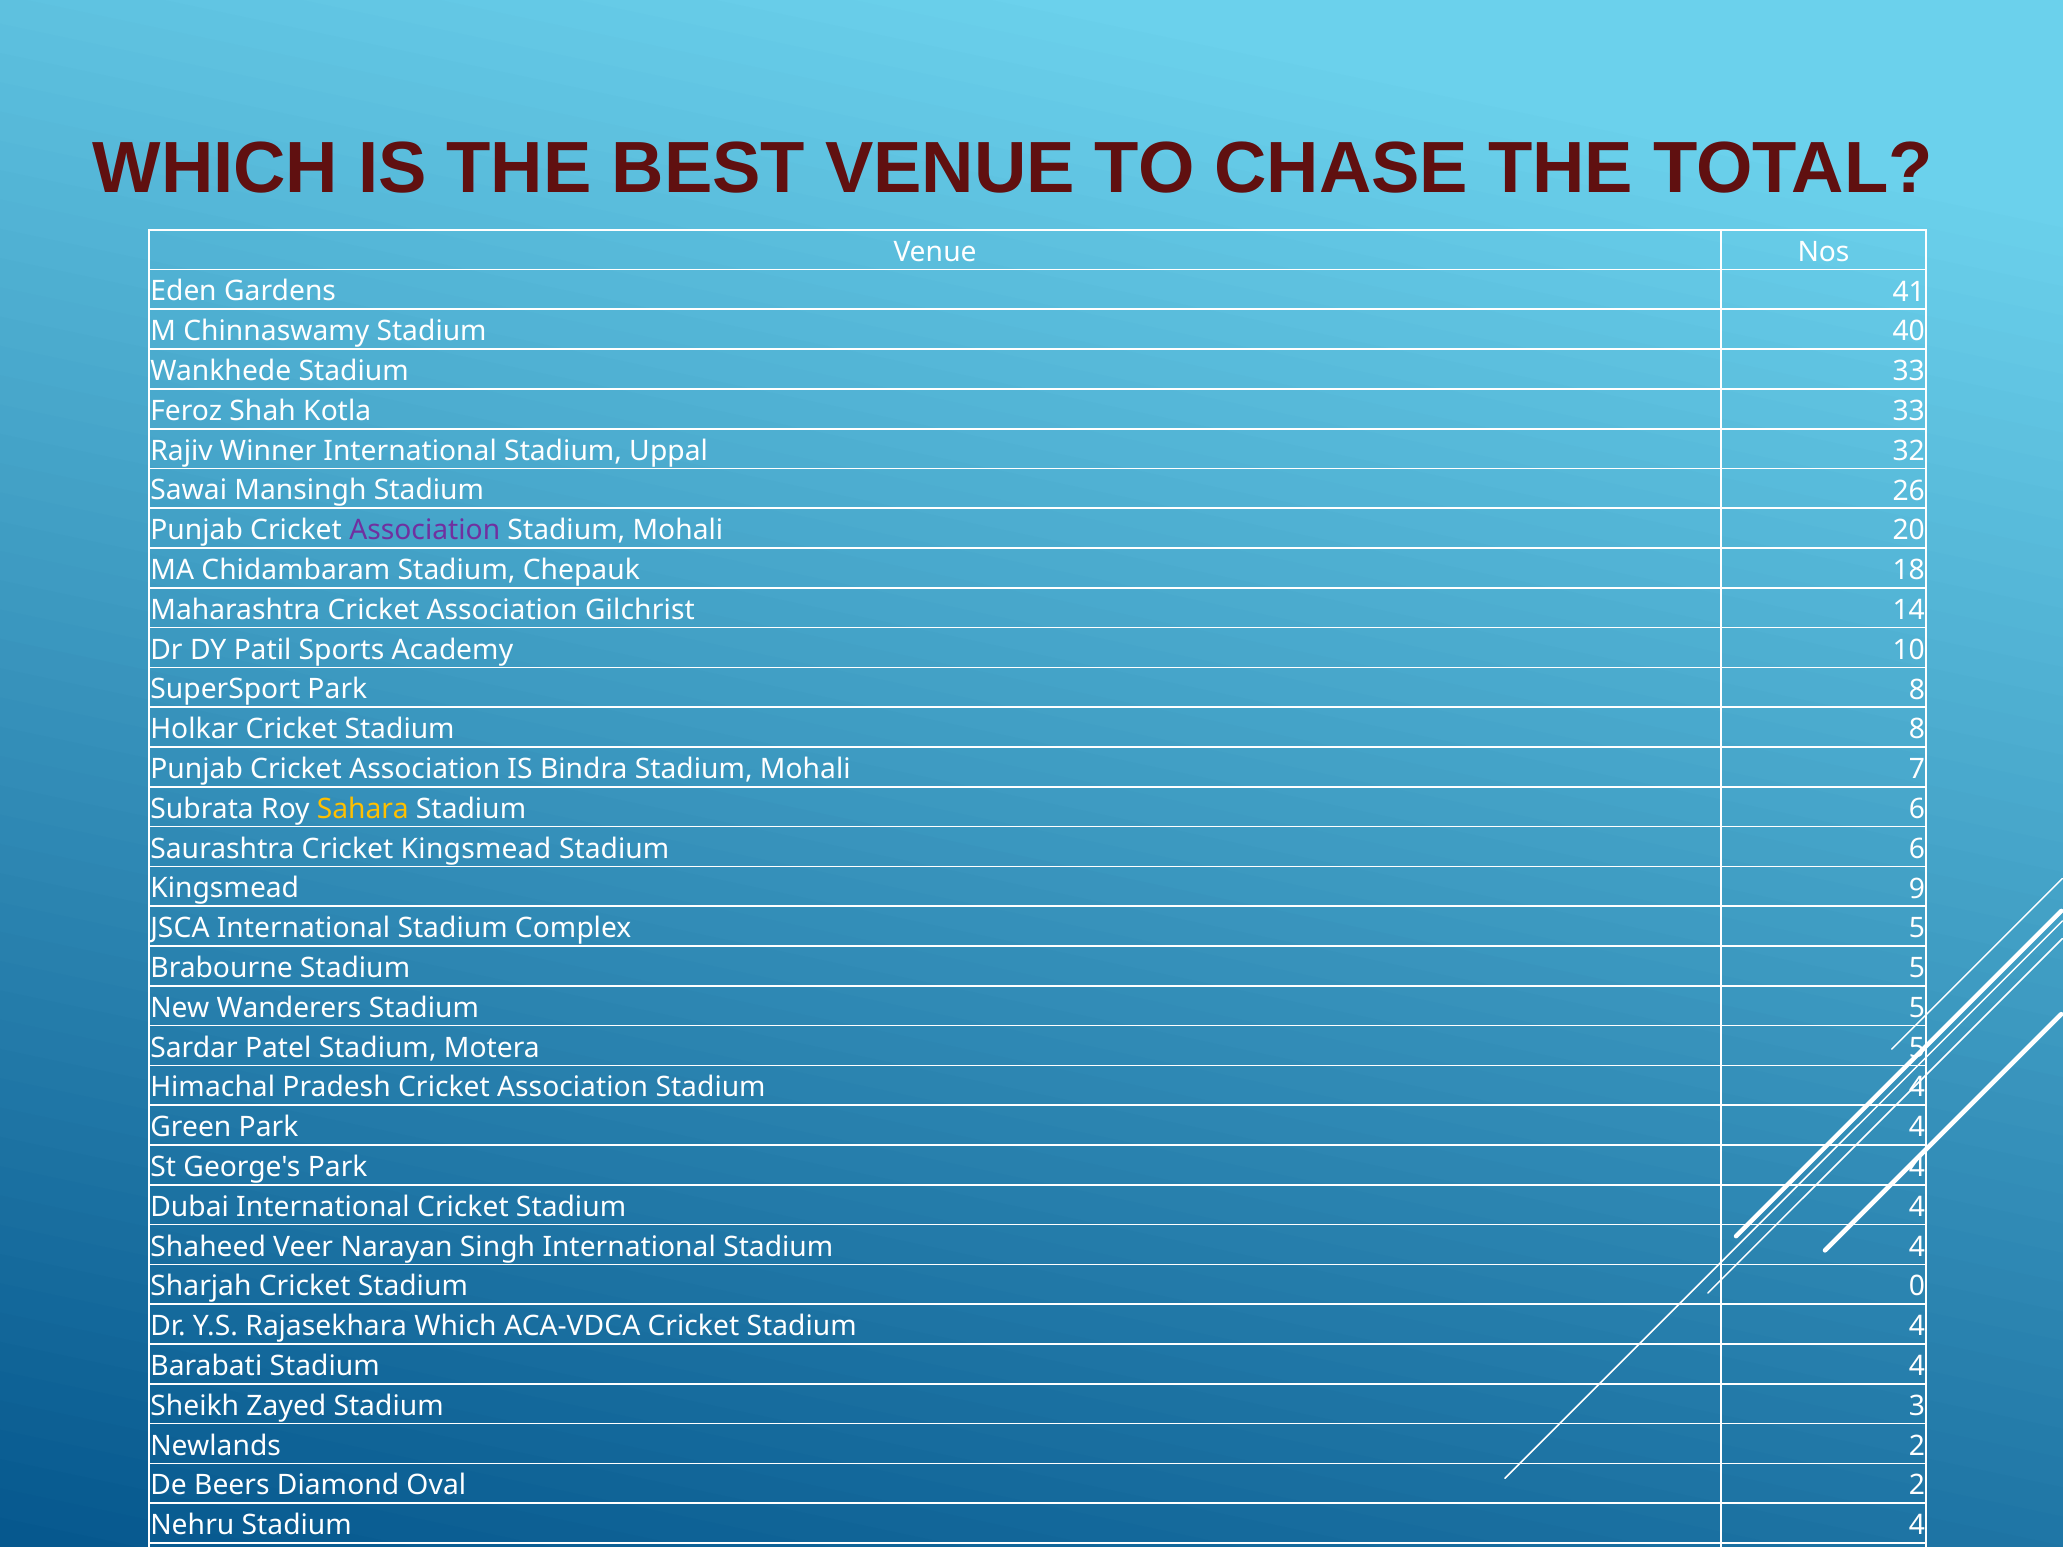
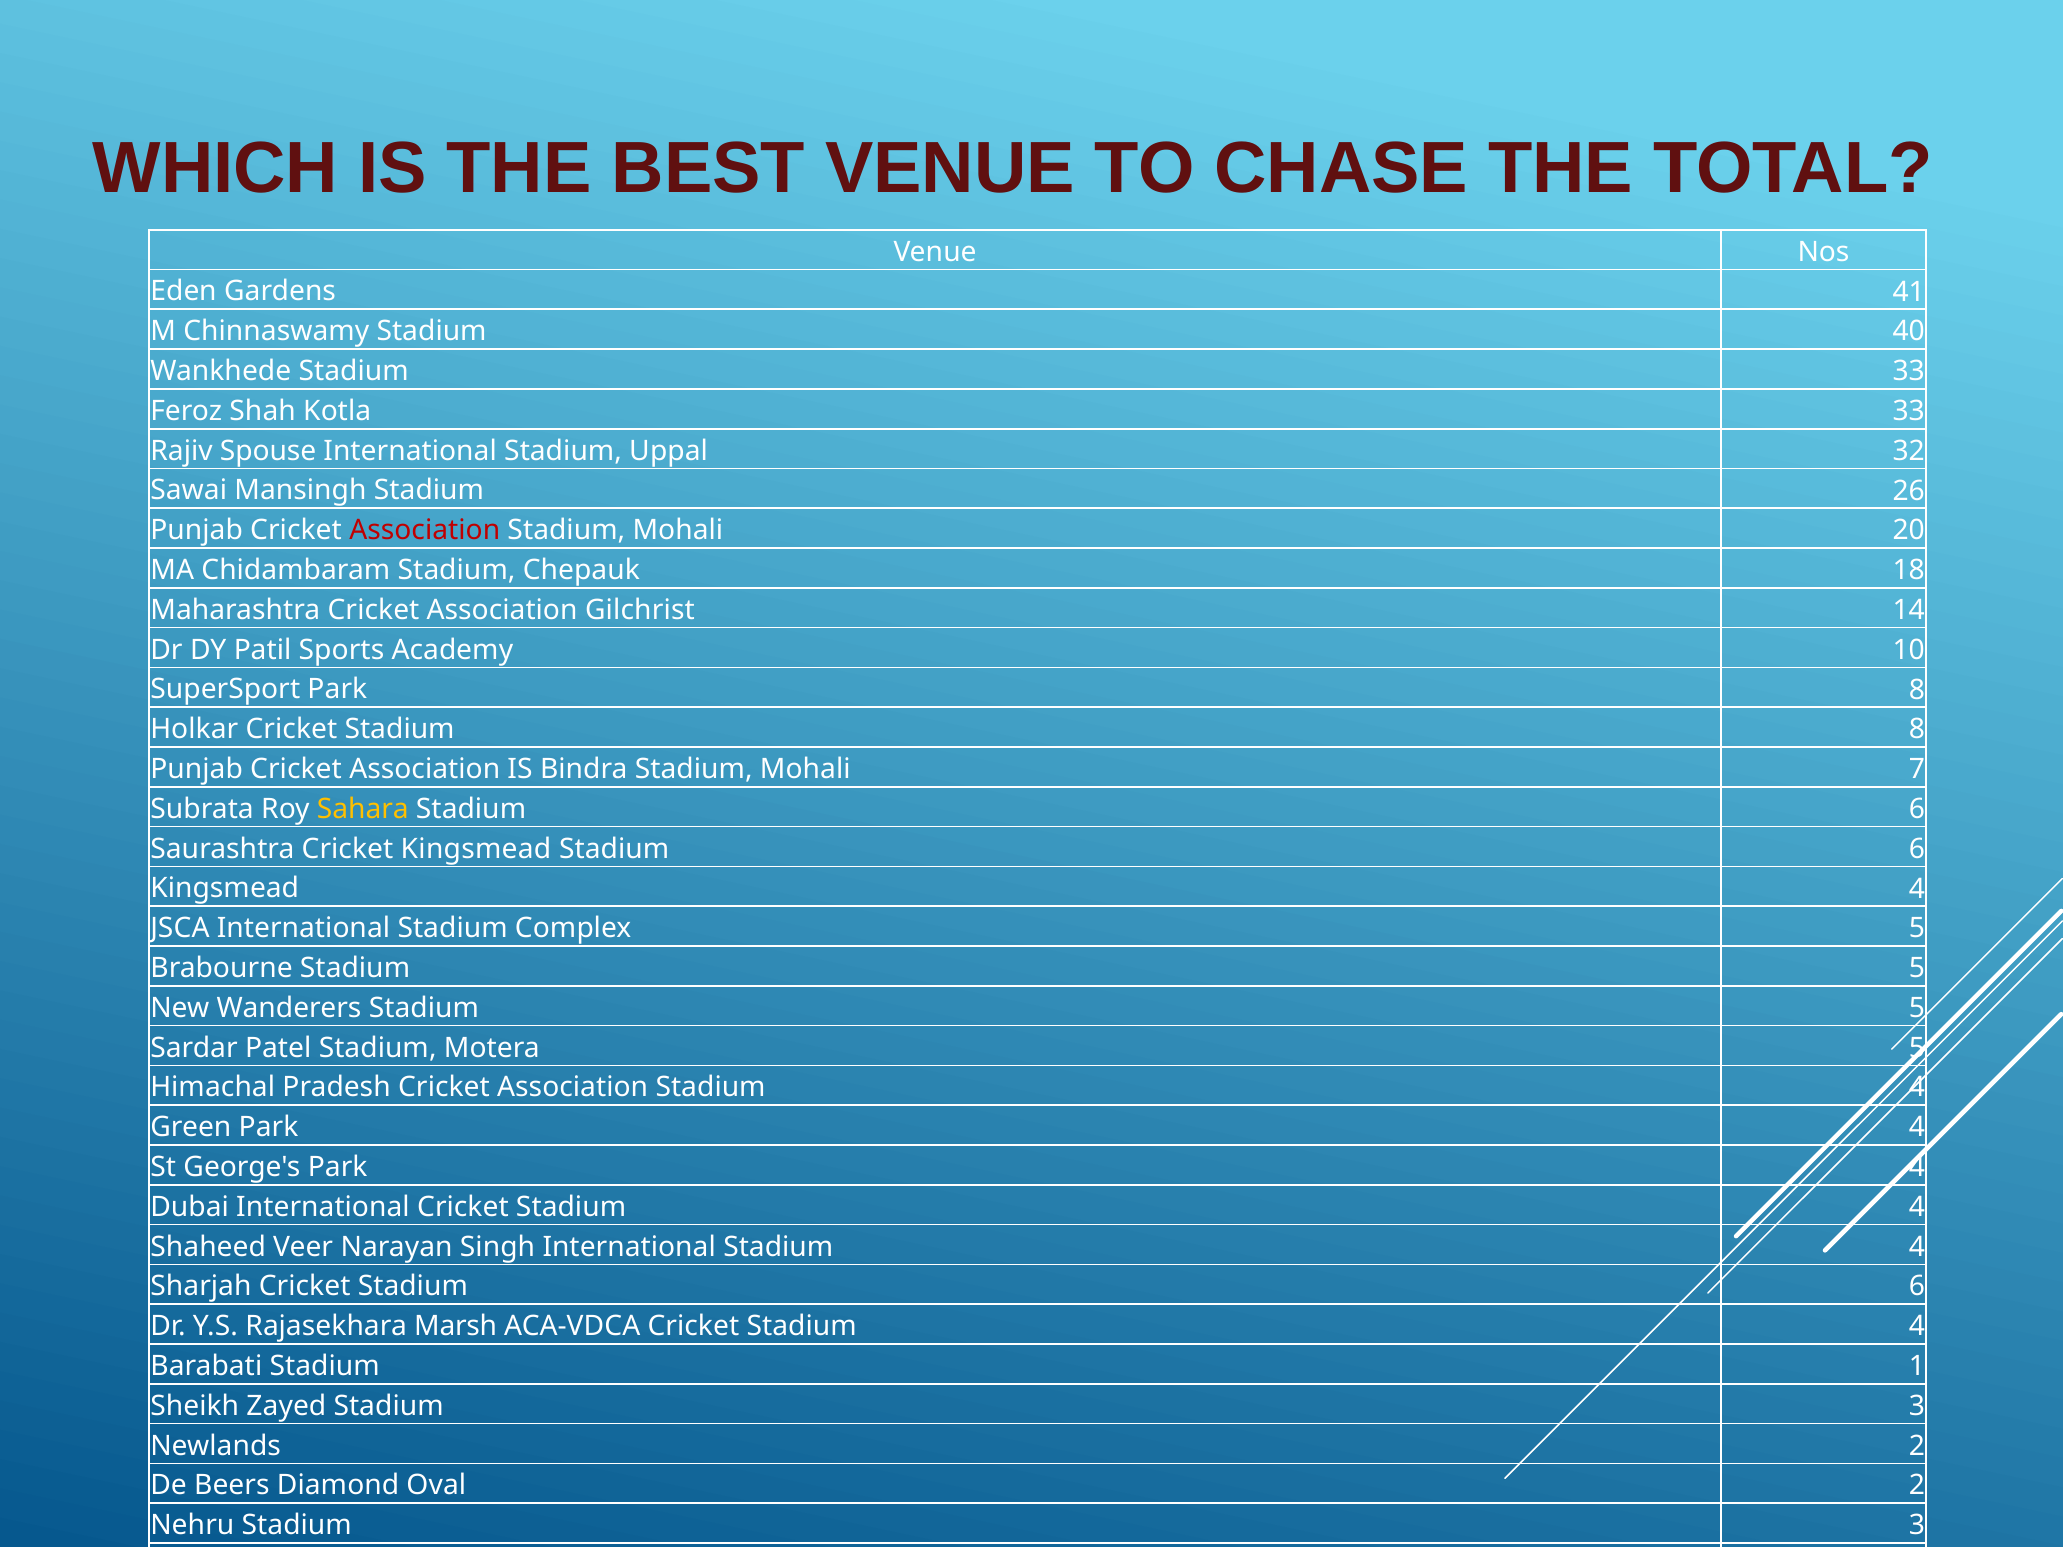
Winner: Winner -> Spouse
Association at (425, 531) colour: purple -> red
Kingsmead 9: 9 -> 4
Cricket Stadium 0: 0 -> 6
Rajasekhara Which: Which -> Marsh
Barabati Stadium 4: 4 -> 1
Nehru Stadium 4: 4 -> 3
